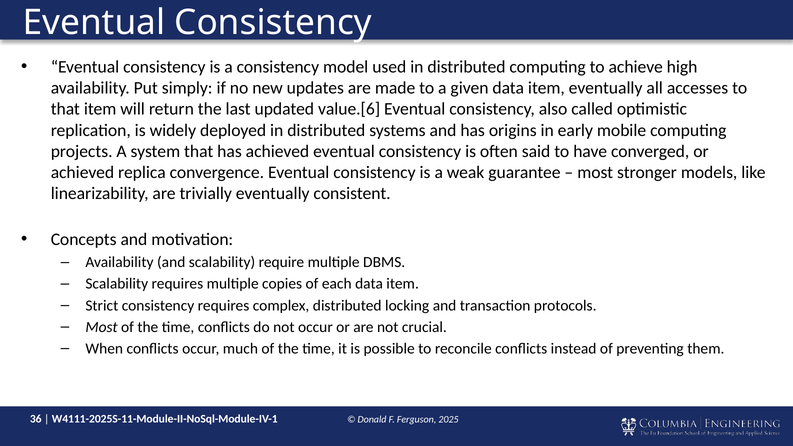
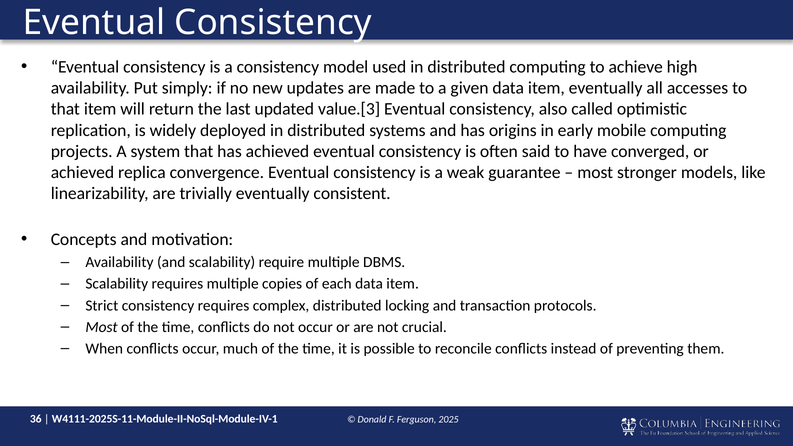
value.[6: value.[6 -> value.[3
